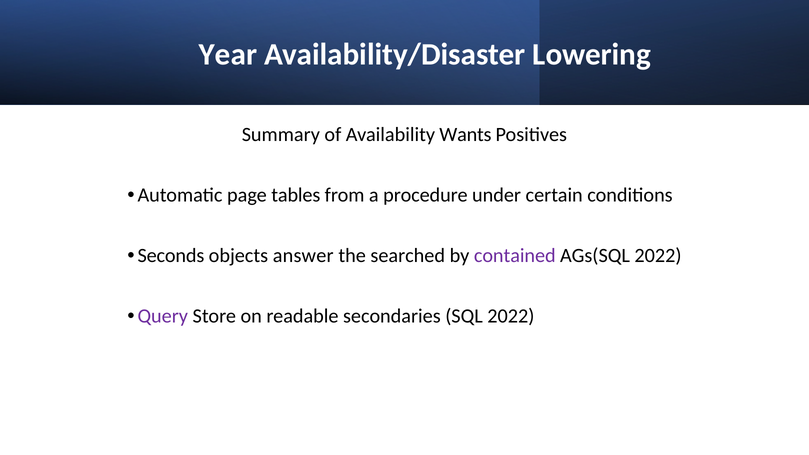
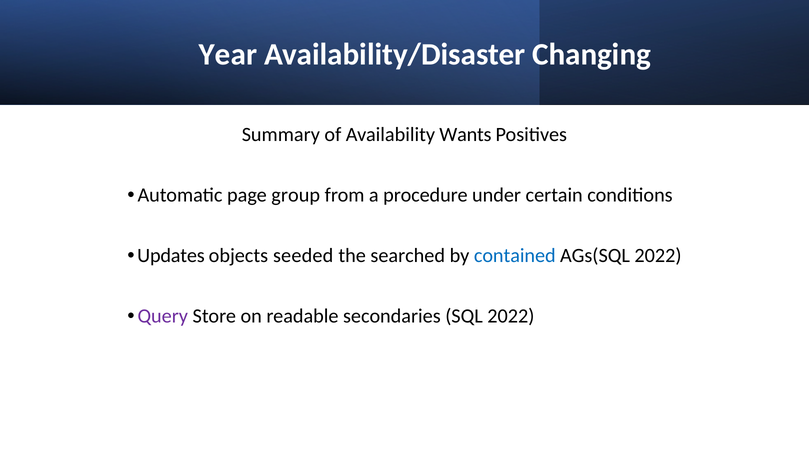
Lowering: Lowering -> Changing
tables: tables -> group
Seconds: Seconds -> Updates
answer: answer -> seeded
contained colour: purple -> blue
